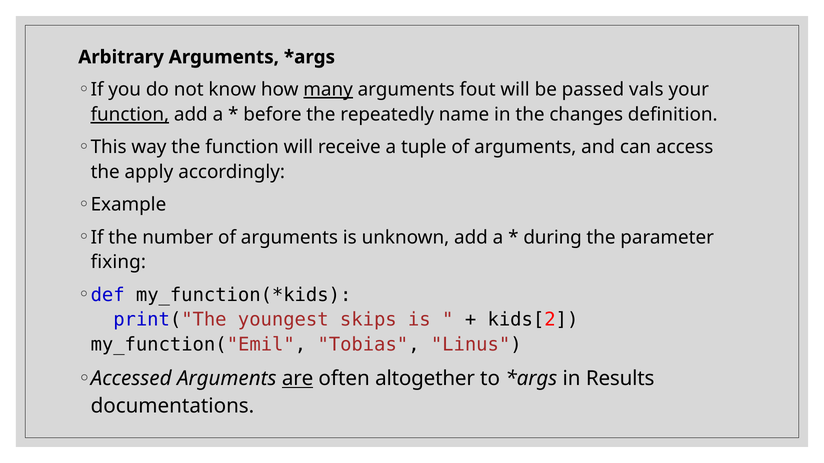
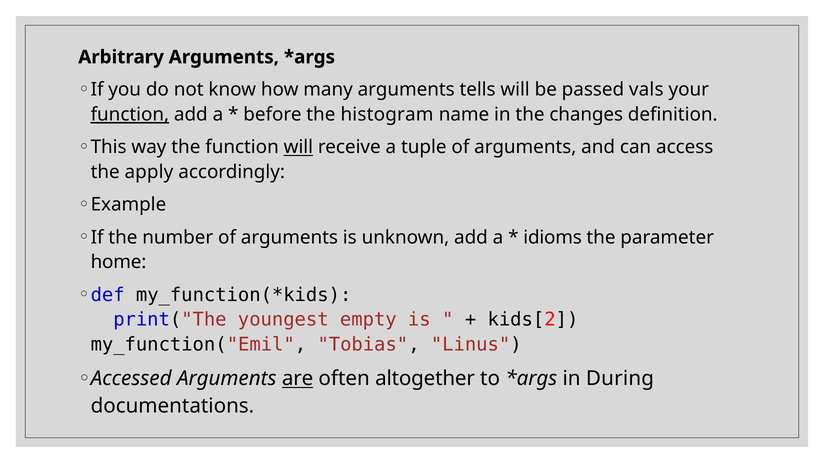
many underline: present -> none
fout: fout -> tells
repeatedly: repeatedly -> histogram
will at (298, 147) underline: none -> present
during: during -> idioms
fixing: fixing -> home
skips: skips -> empty
Results: Results -> During
